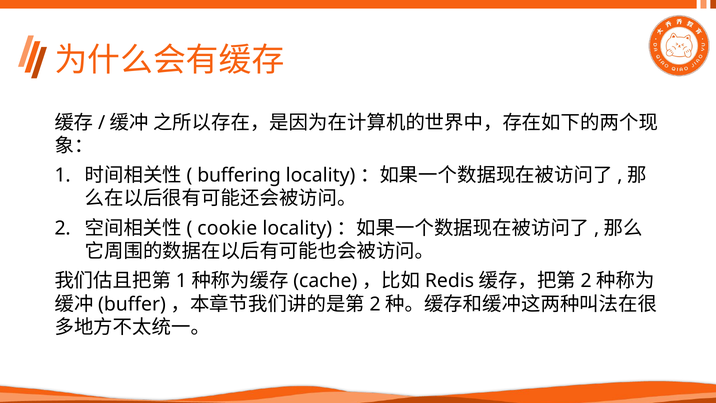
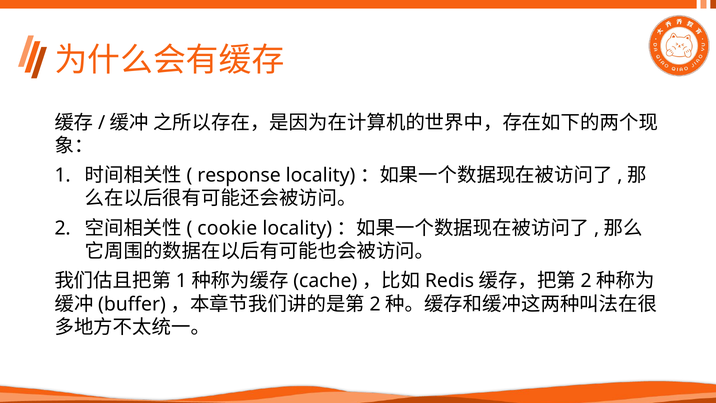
buffering: buffering -> response
